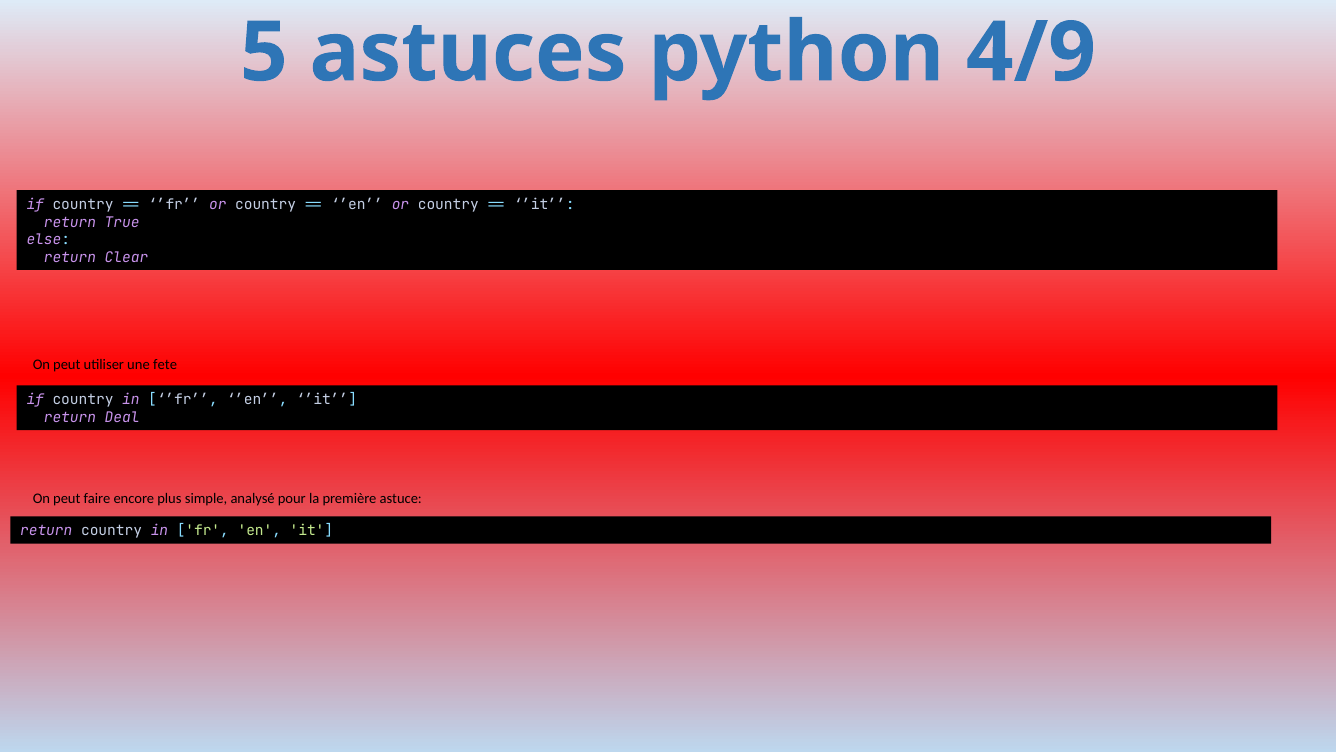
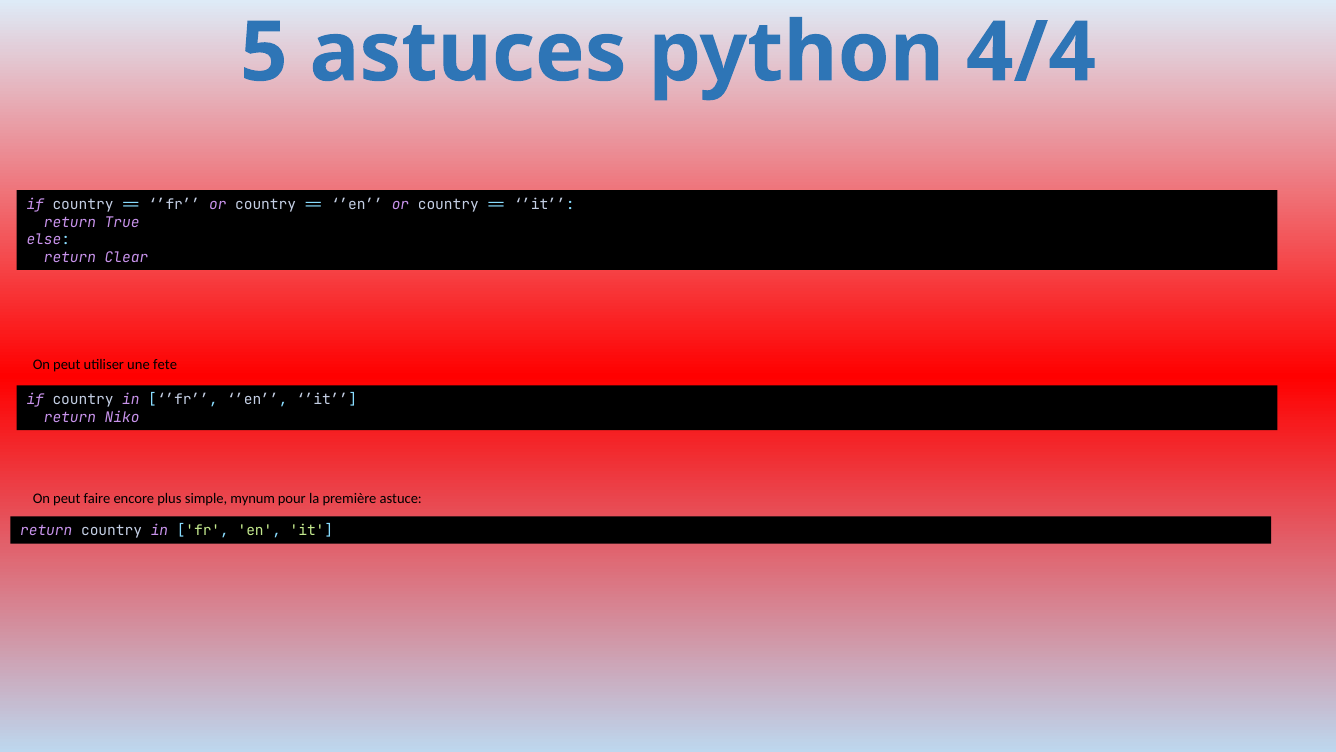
4/9: 4/9 -> 4/4
Deal: Deal -> Niko
analysé: analysé -> mynum
